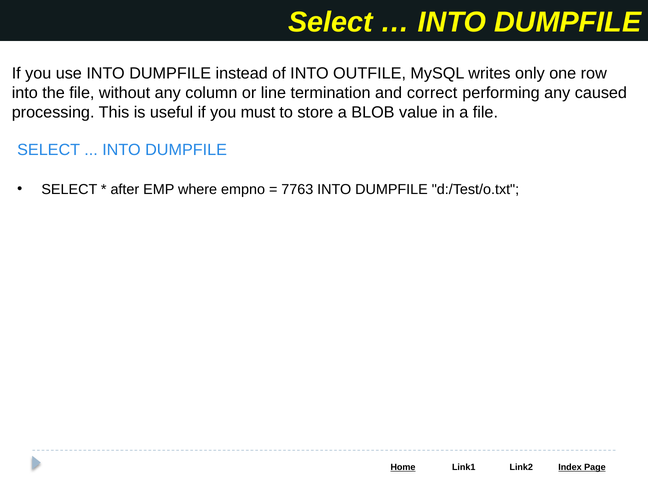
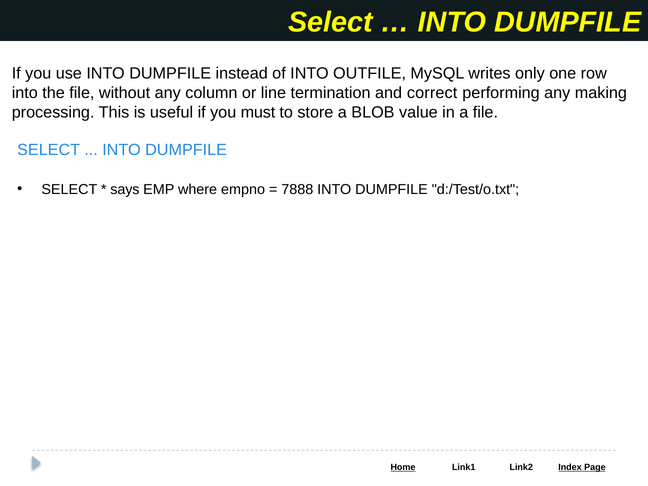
caused: caused -> making
after: after -> says
7763: 7763 -> 7888
